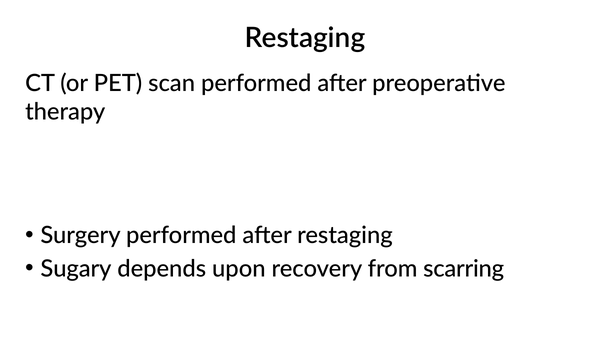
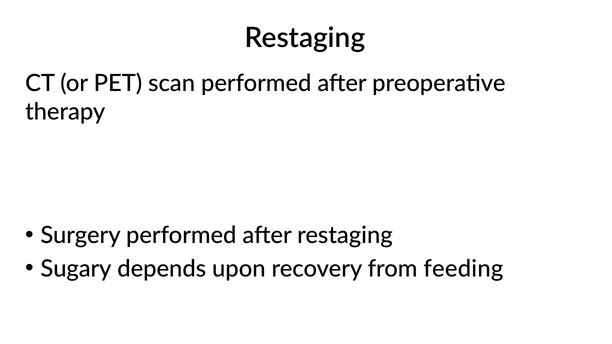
scarring: scarring -> feeding
